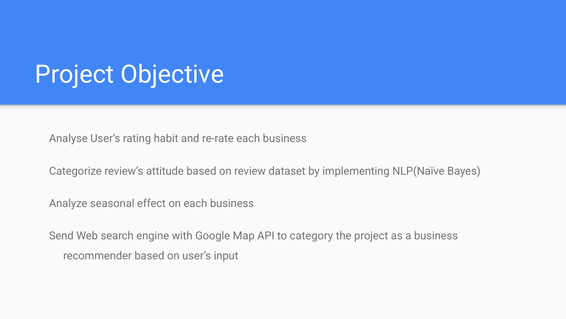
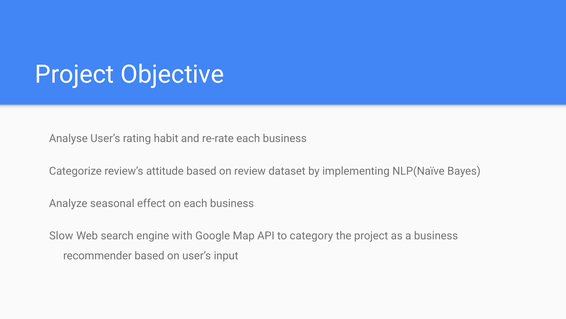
Send: Send -> Slow
